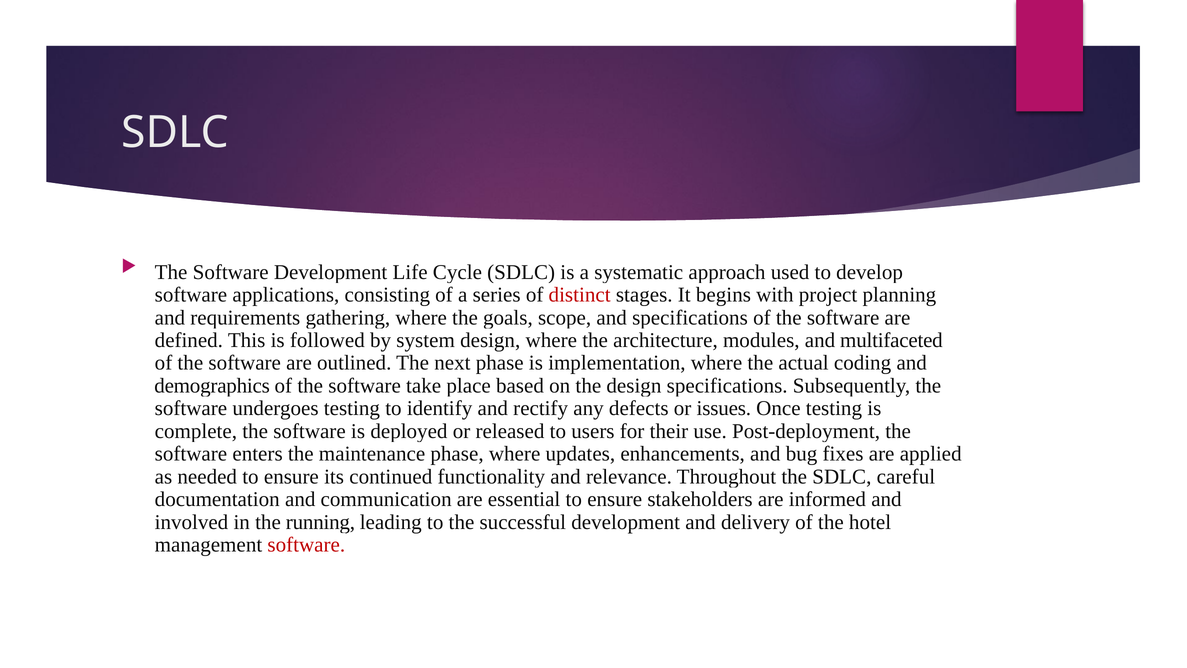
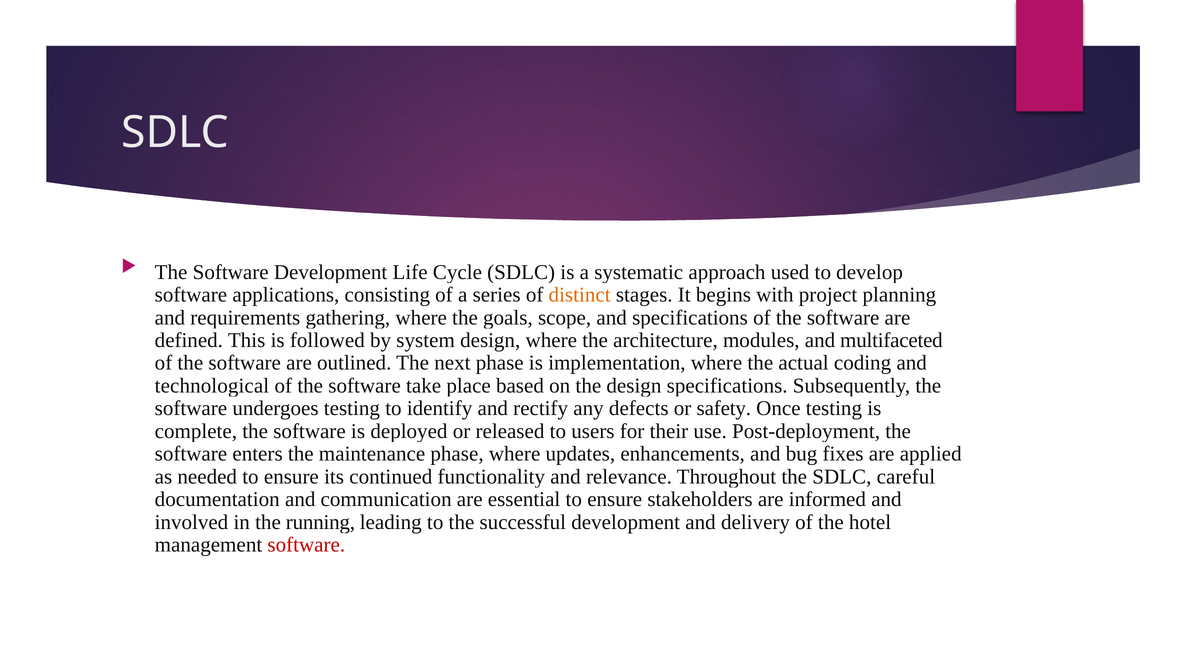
distinct colour: red -> orange
demographics: demographics -> technological
issues: issues -> safety
